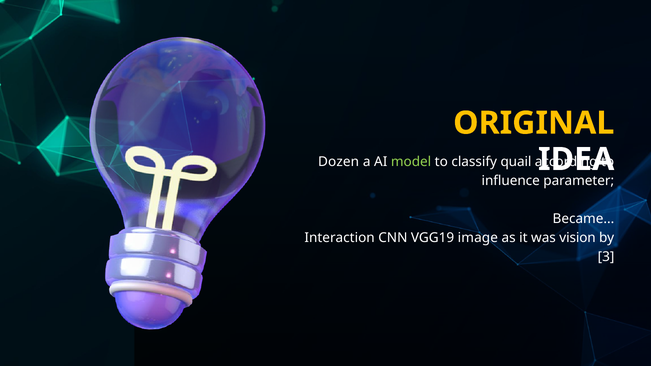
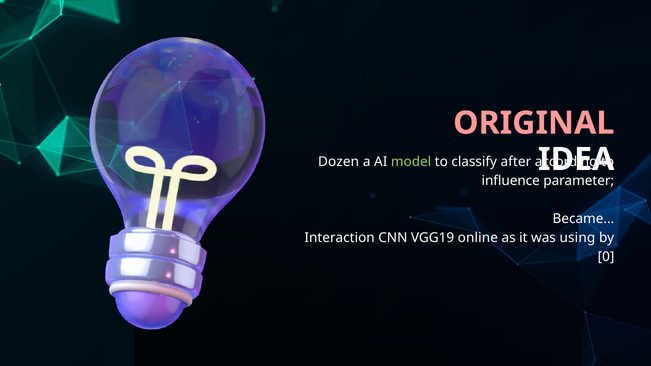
ORIGINAL colour: yellow -> pink
quail: quail -> after
image: image -> online
vision: vision -> using
3: 3 -> 0
